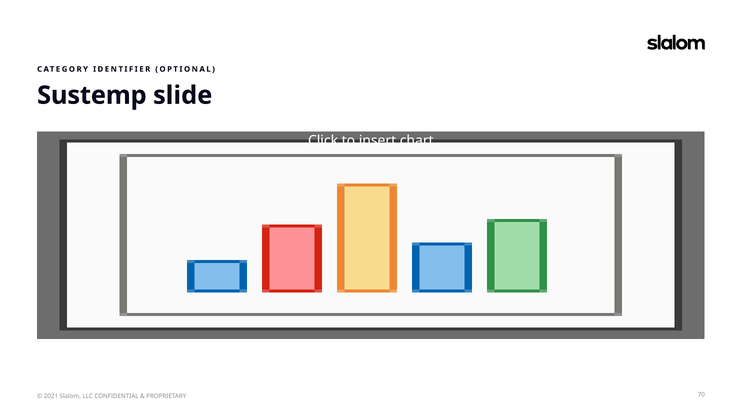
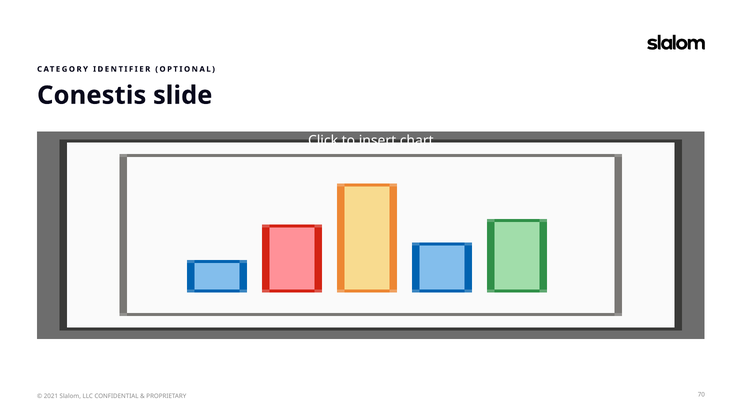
Sustemp: Sustemp -> Conestis
